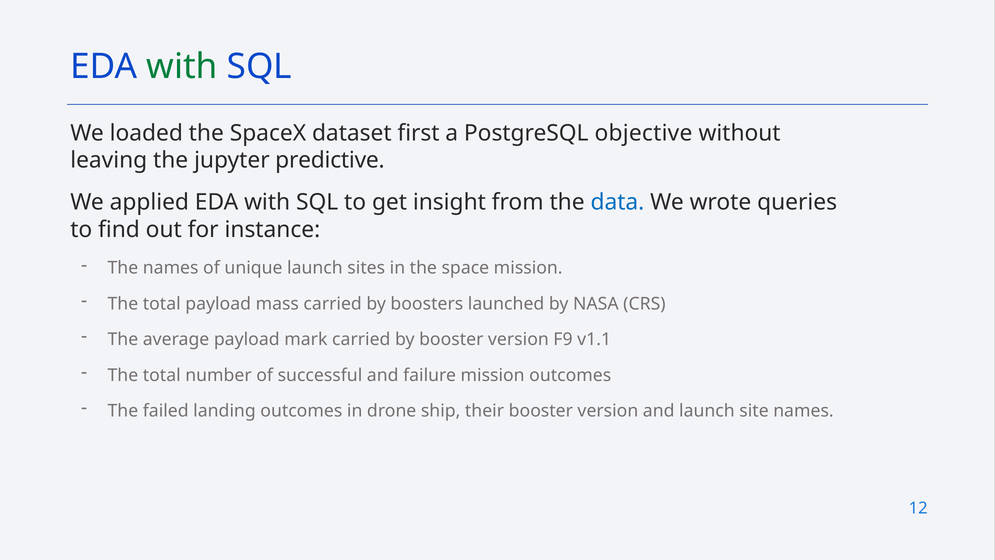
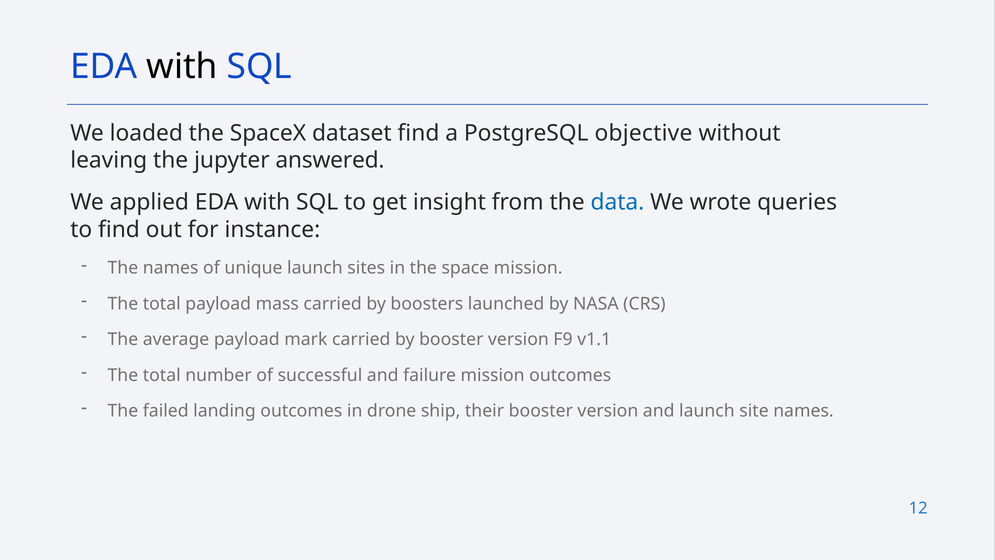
with at (182, 66) colour: green -> black
dataset first: first -> find
predictive: predictive -> answered
